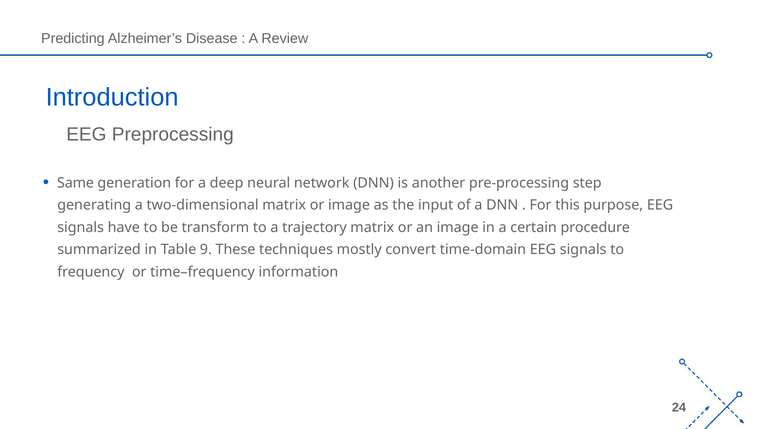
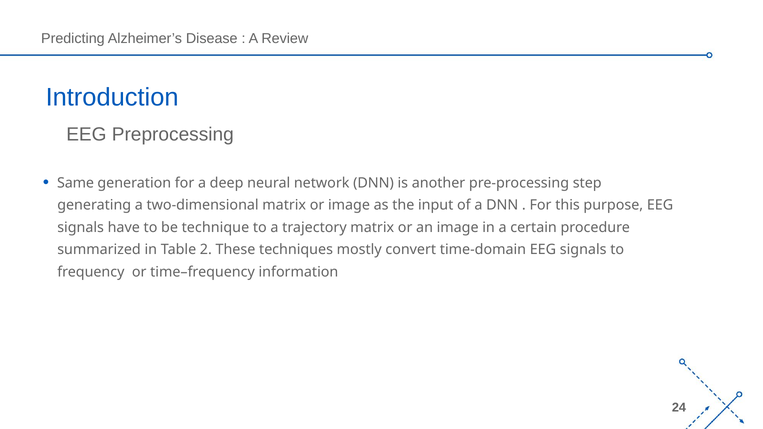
transform: transform -> technique
9: 9 -> 2
